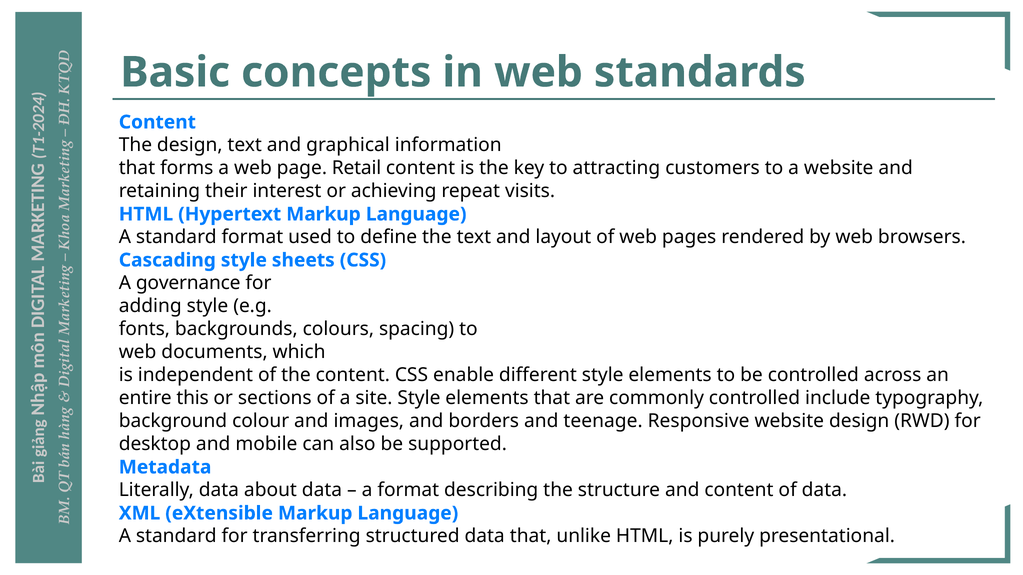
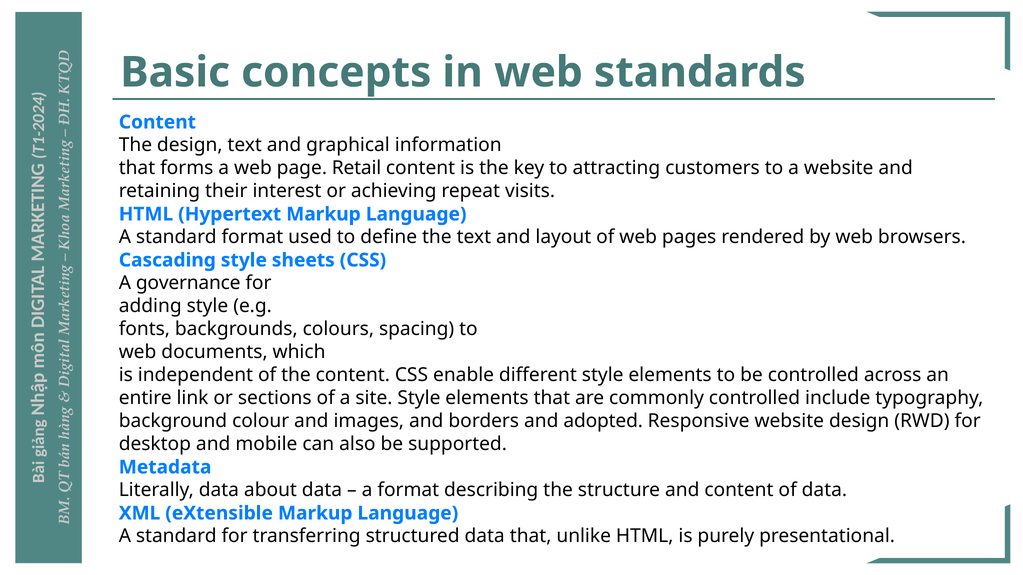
this: this -> link
teenage: teenage -> adopted
